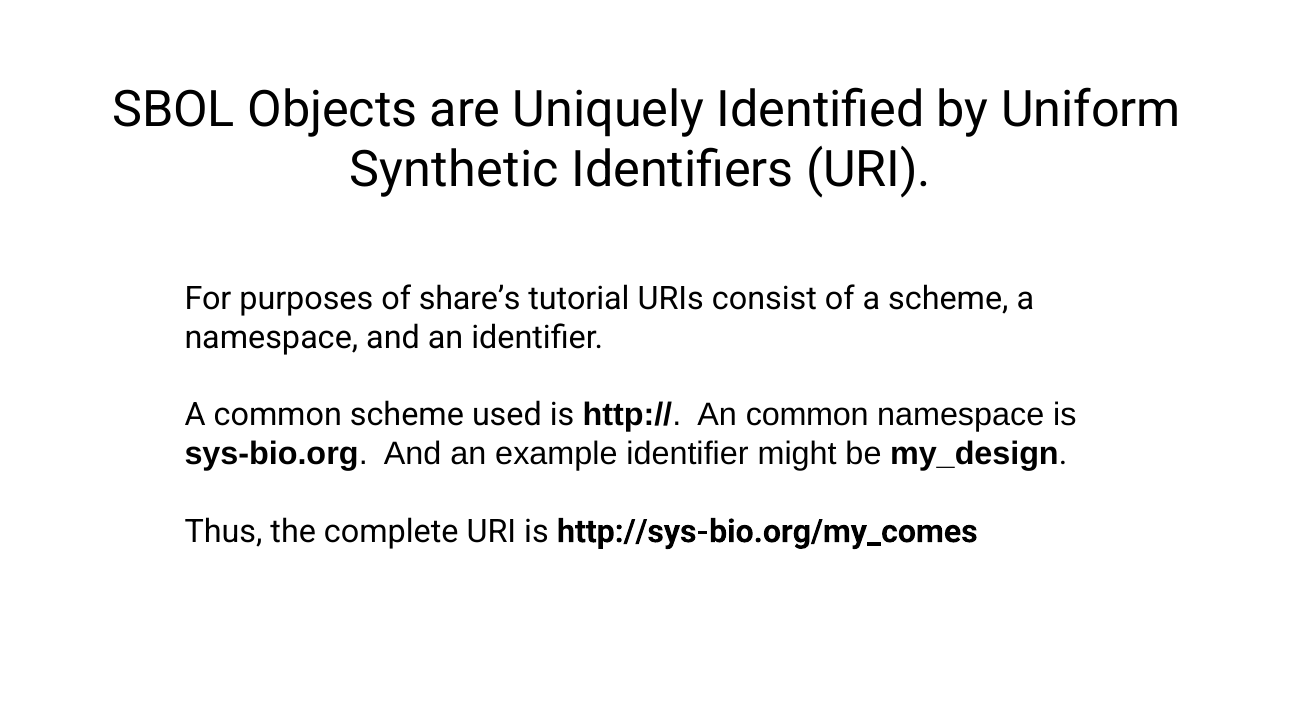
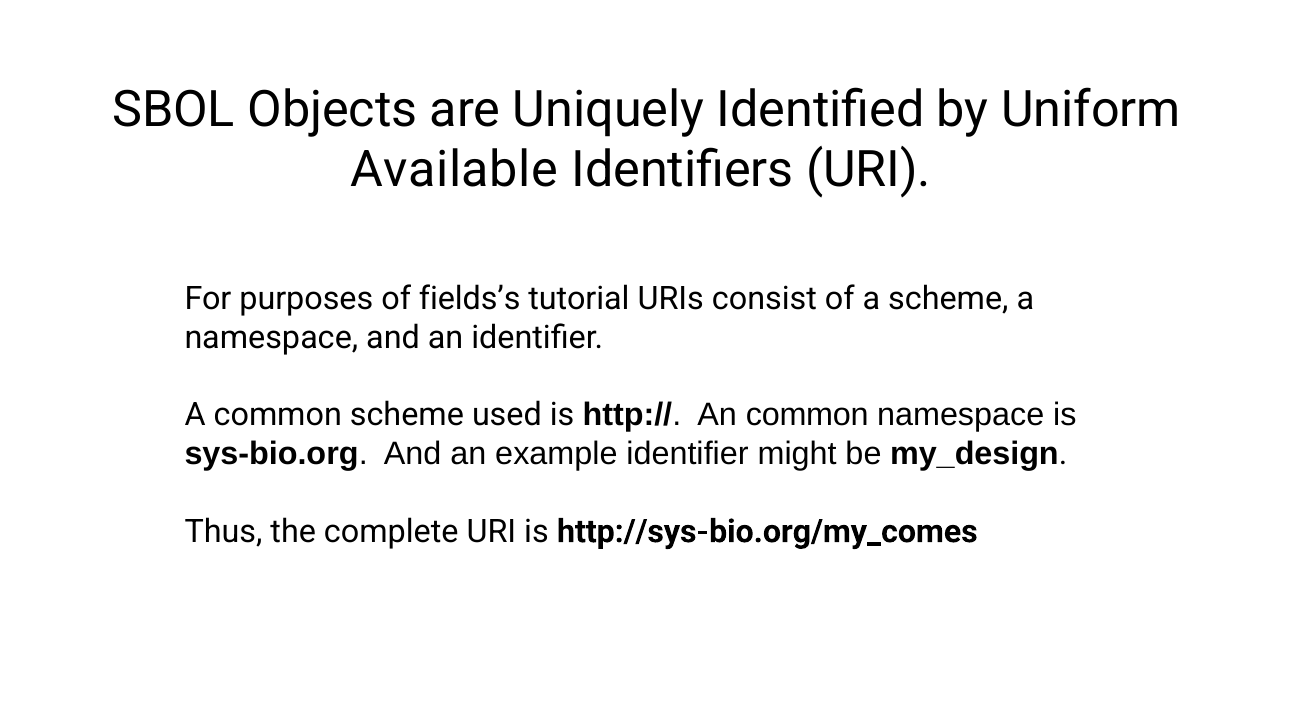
Synthetic: Synthetic -> Available
share’s: share’s -> fields’s
